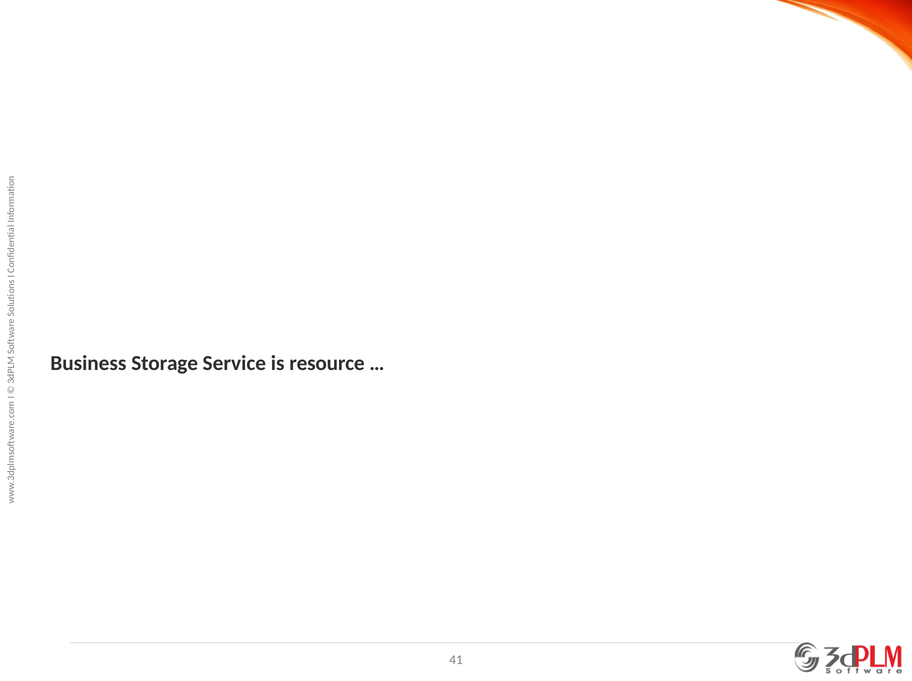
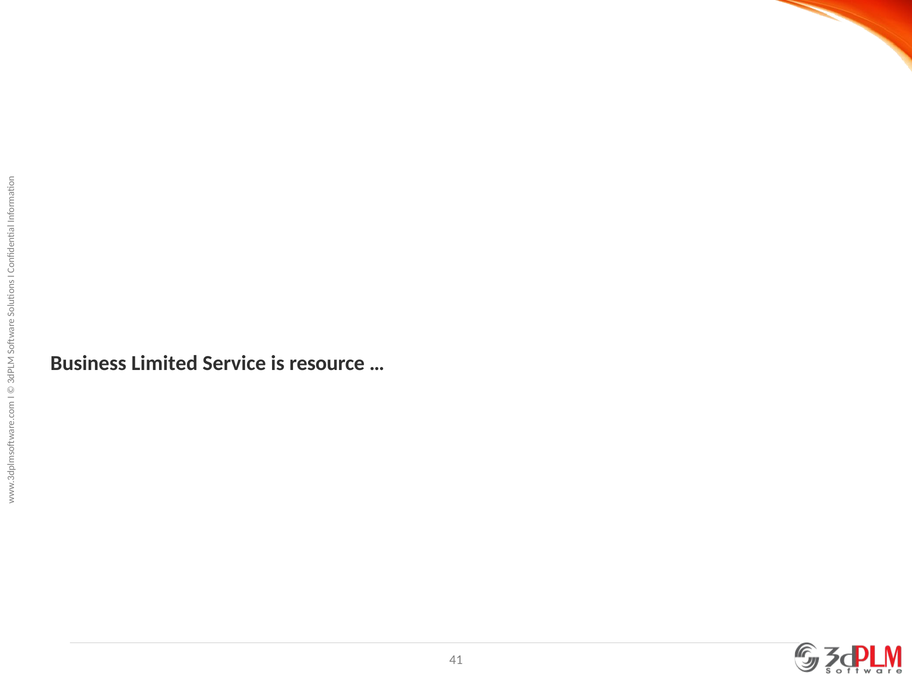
Storage: Storage -> Limited
